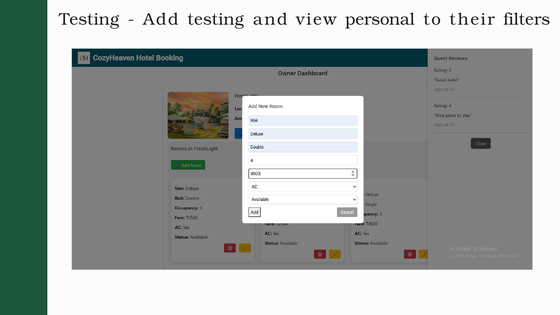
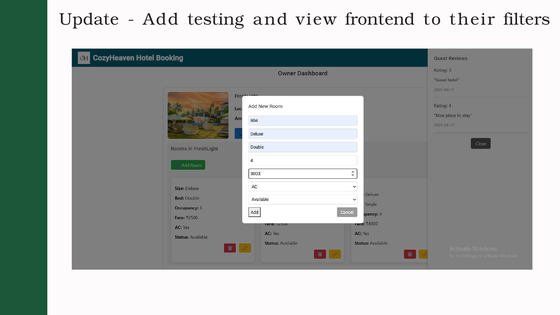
Testing at (89, 19): Testing -> Update
personal: personal -> frontend
